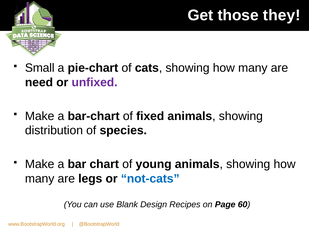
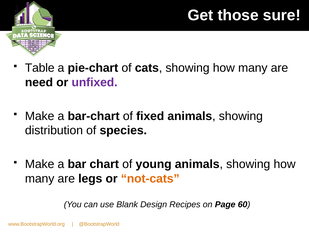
they: they -> sure
Small: Small -> Table
not-cats colour: blue -> orange
